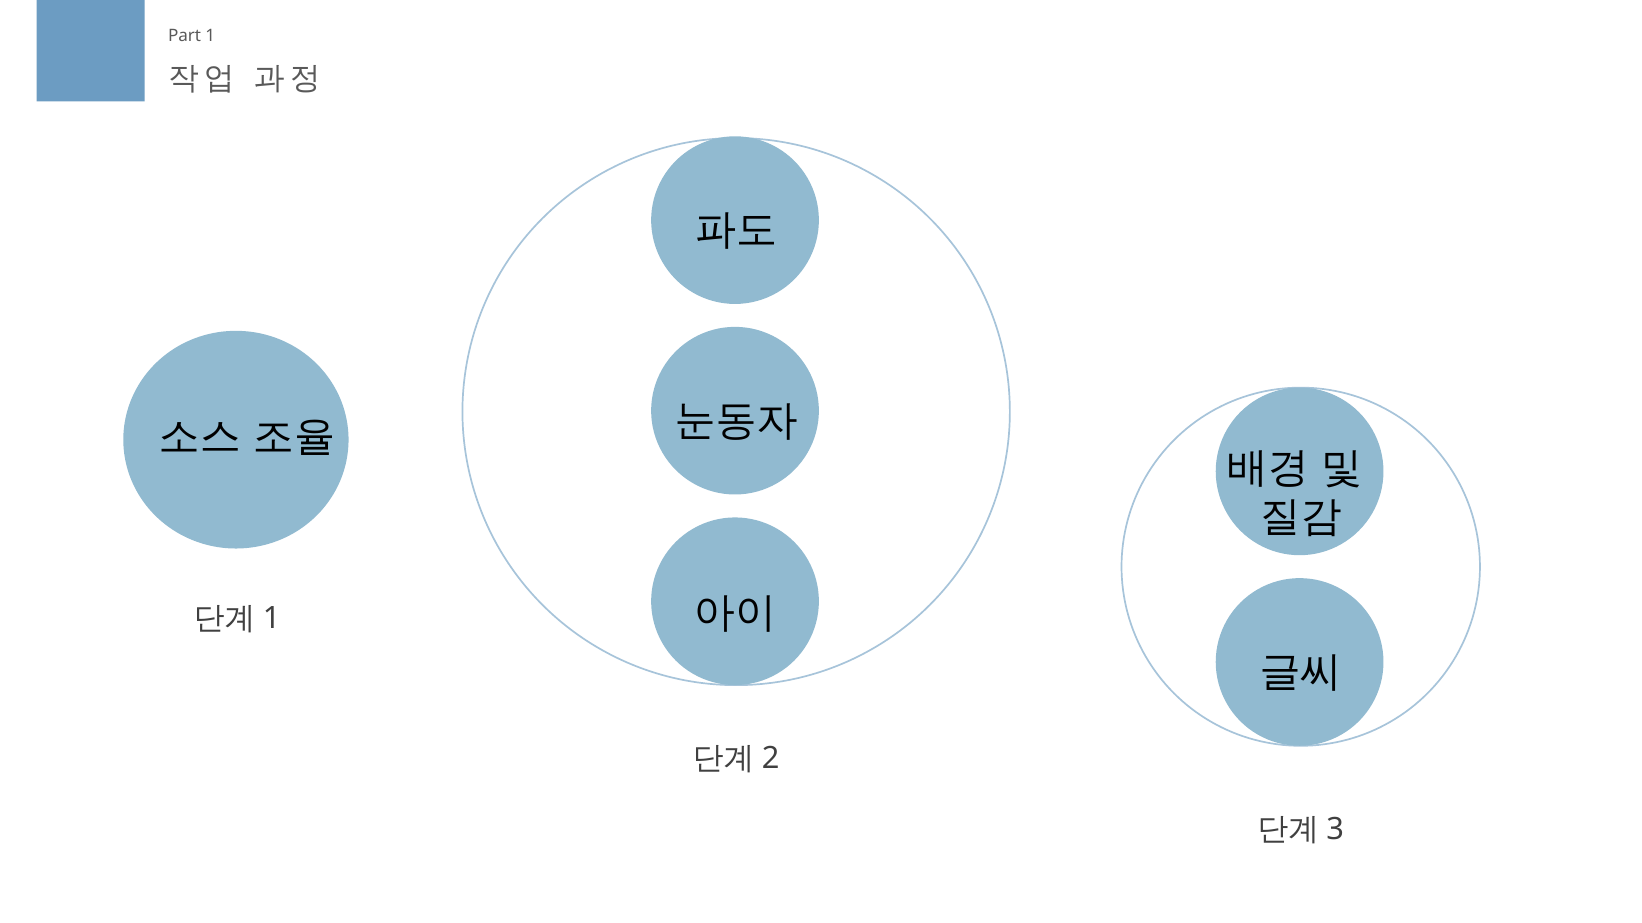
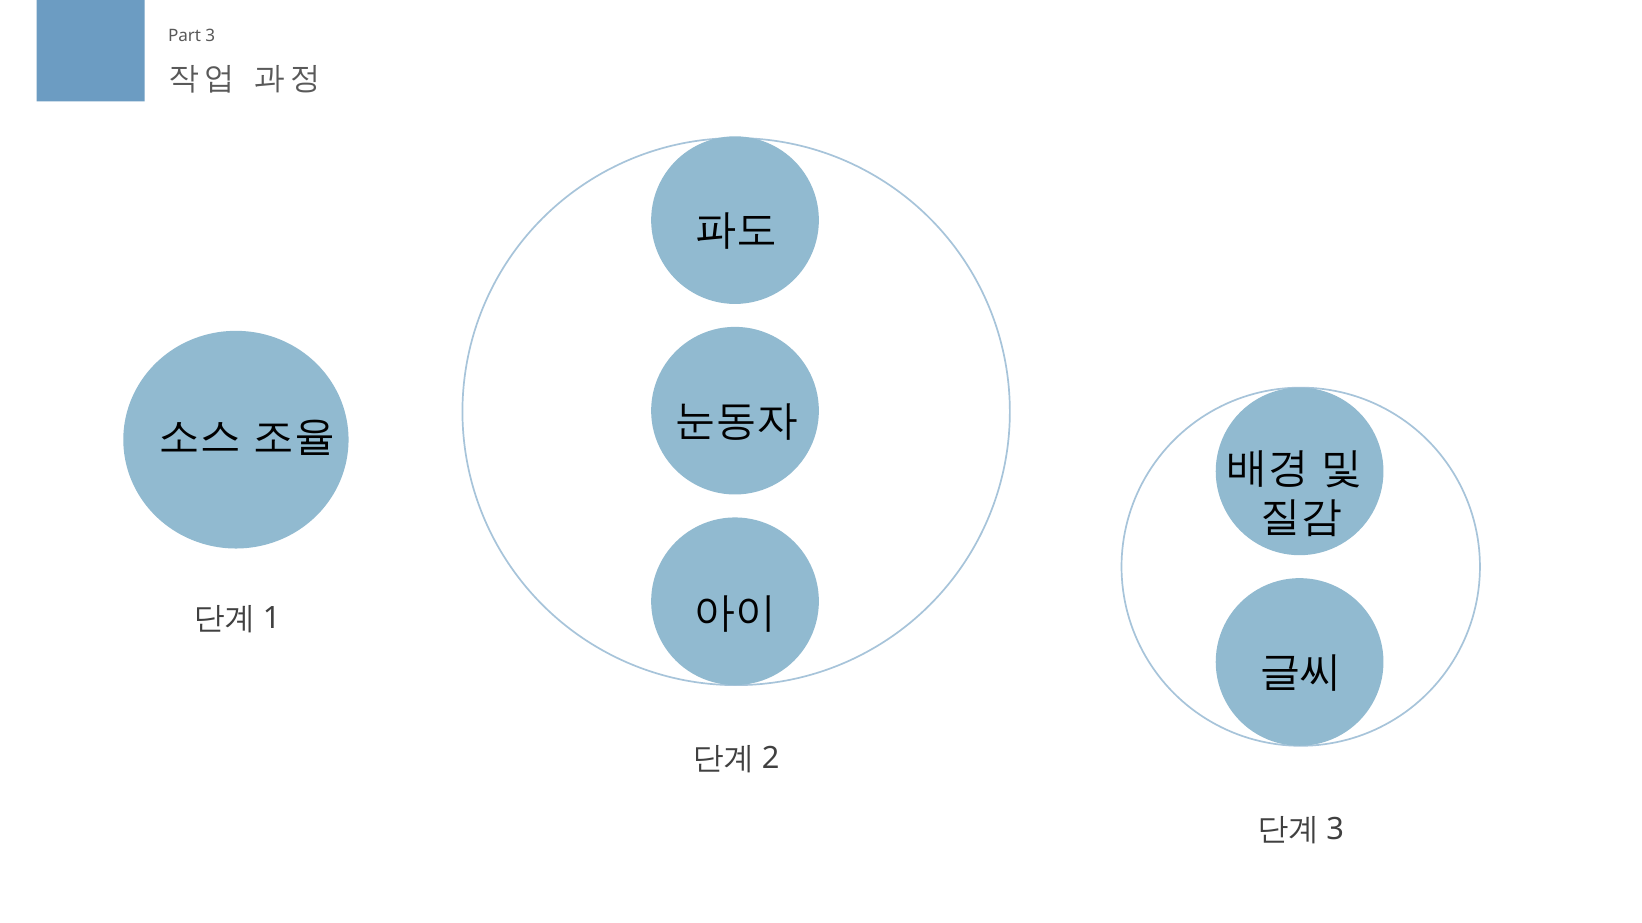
1: 1 -> 3
